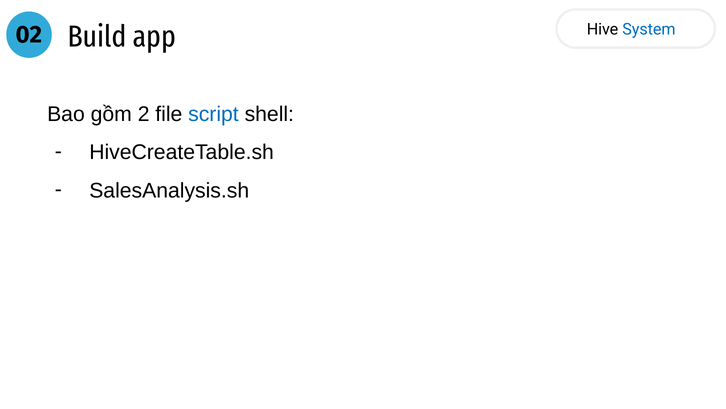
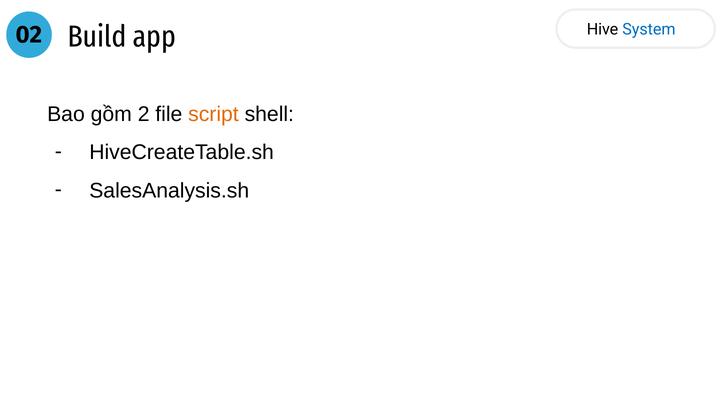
script colour: blue -> orange
